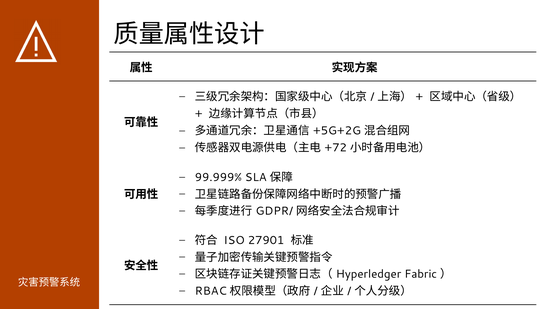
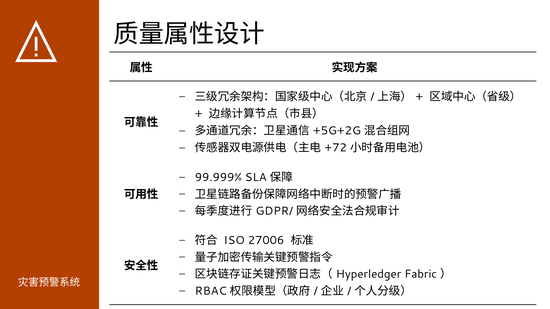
27901: 27901 -> 27006
